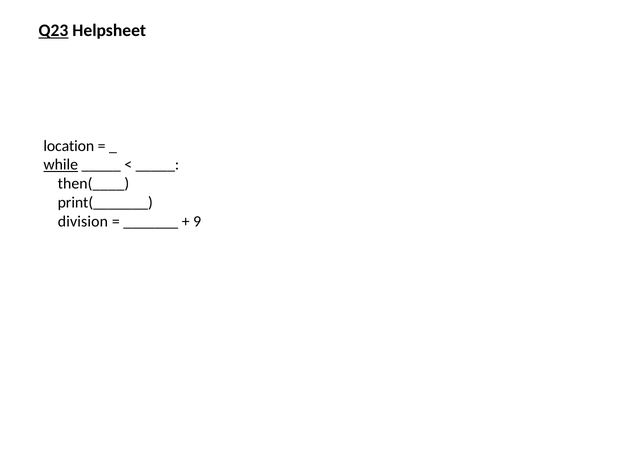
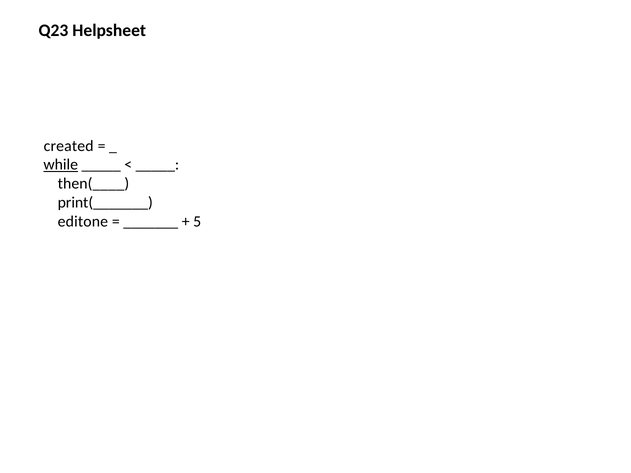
Q23 underline: present -> none
location: location -> created
division: division -> editone
9: 9 -> 5
